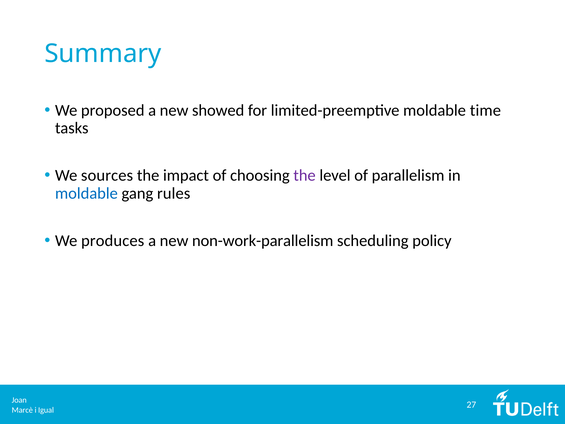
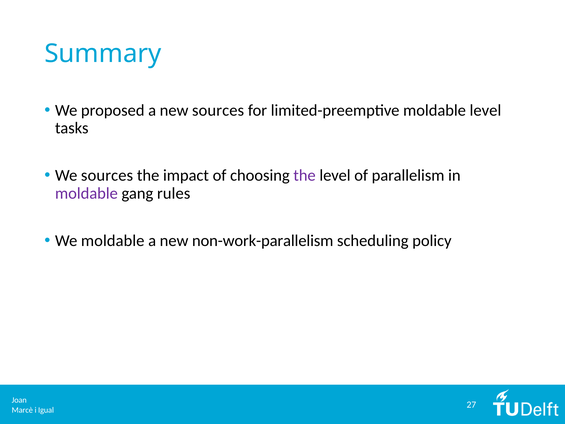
new showed: showed -> sources
moldable time: time -> level
moldable at (86, 193) colour: blue -> purple
We produces: produces -> moldable
